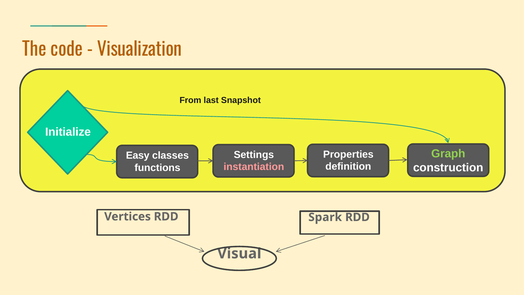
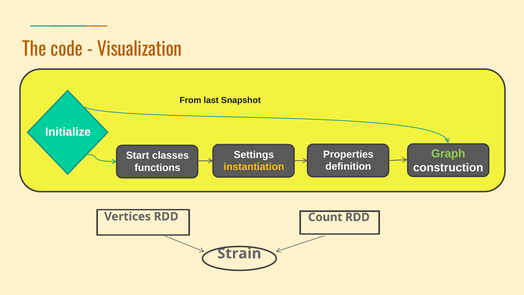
Easy: Easy -> Start
instantiation colour: pink -> yellow
Spark: Spark -> Count
Visual: Visual -> Strain
